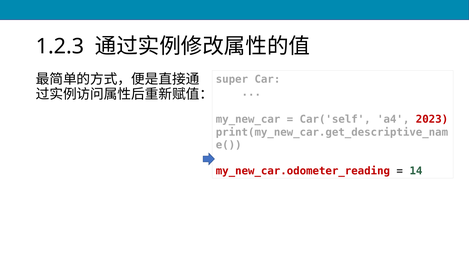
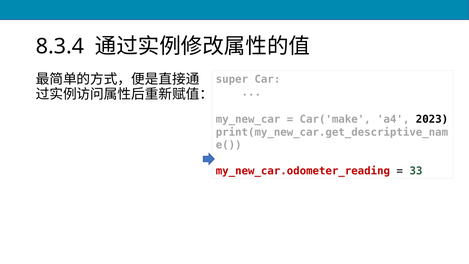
1.2.3: 1.2.3 -> 8.3.4
Car('self: Car('self -> Car('make
2023 colour: red -> black
14: 14 -> 33
